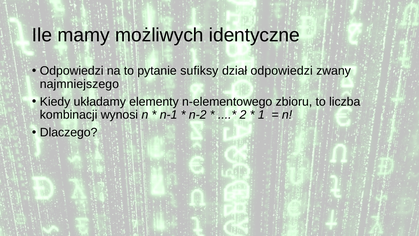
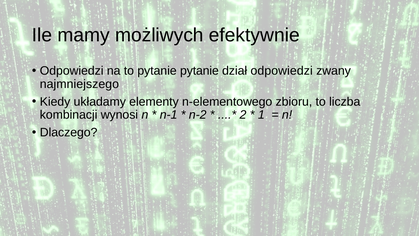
identyczne: identyczne -> efektywnie
pytanie sufiksy: sufiksy -> pytanie
